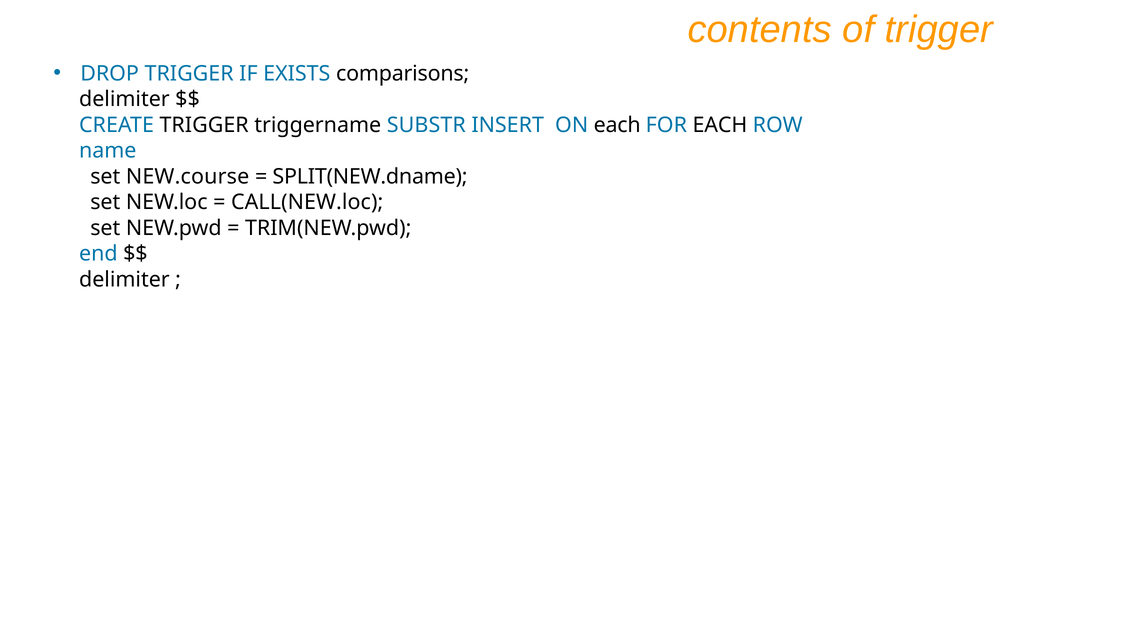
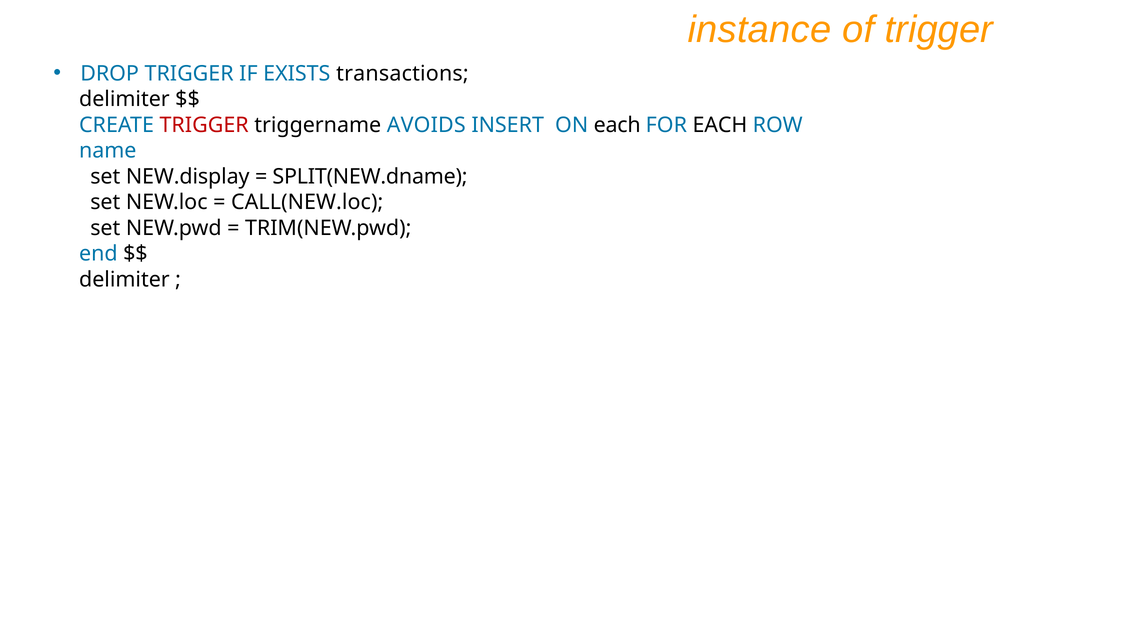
contents: contents -> instance
comparisons: comparisons -> transactions
TRIGGER at (204, 125) colour: black -> red
SUBSTR: SUBSTR -> AVOIDS
NEW.course: NEW.course -> NEW.display
